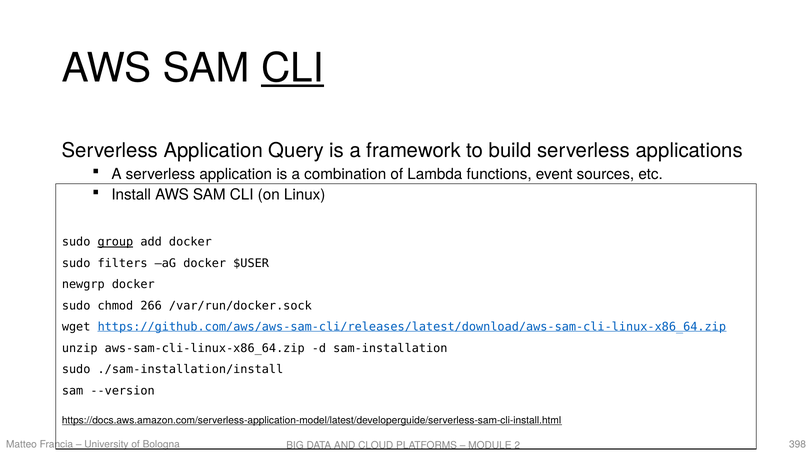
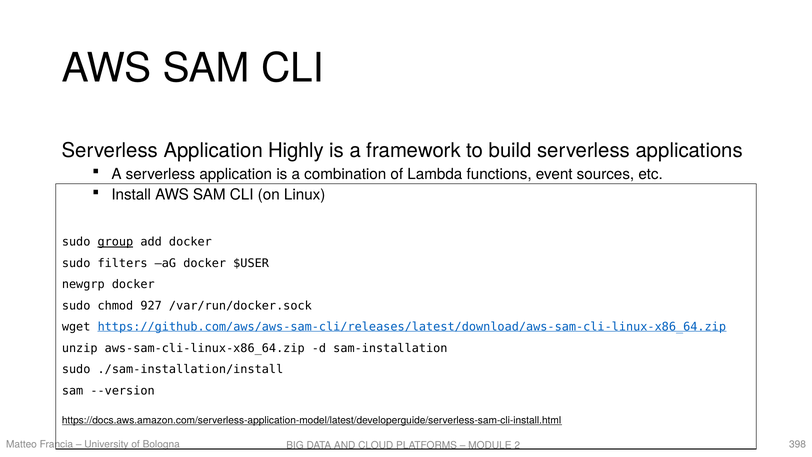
CLI at (293, 68) underline: present -> none
Query: Query -> Highly
266: 266 -> 927
